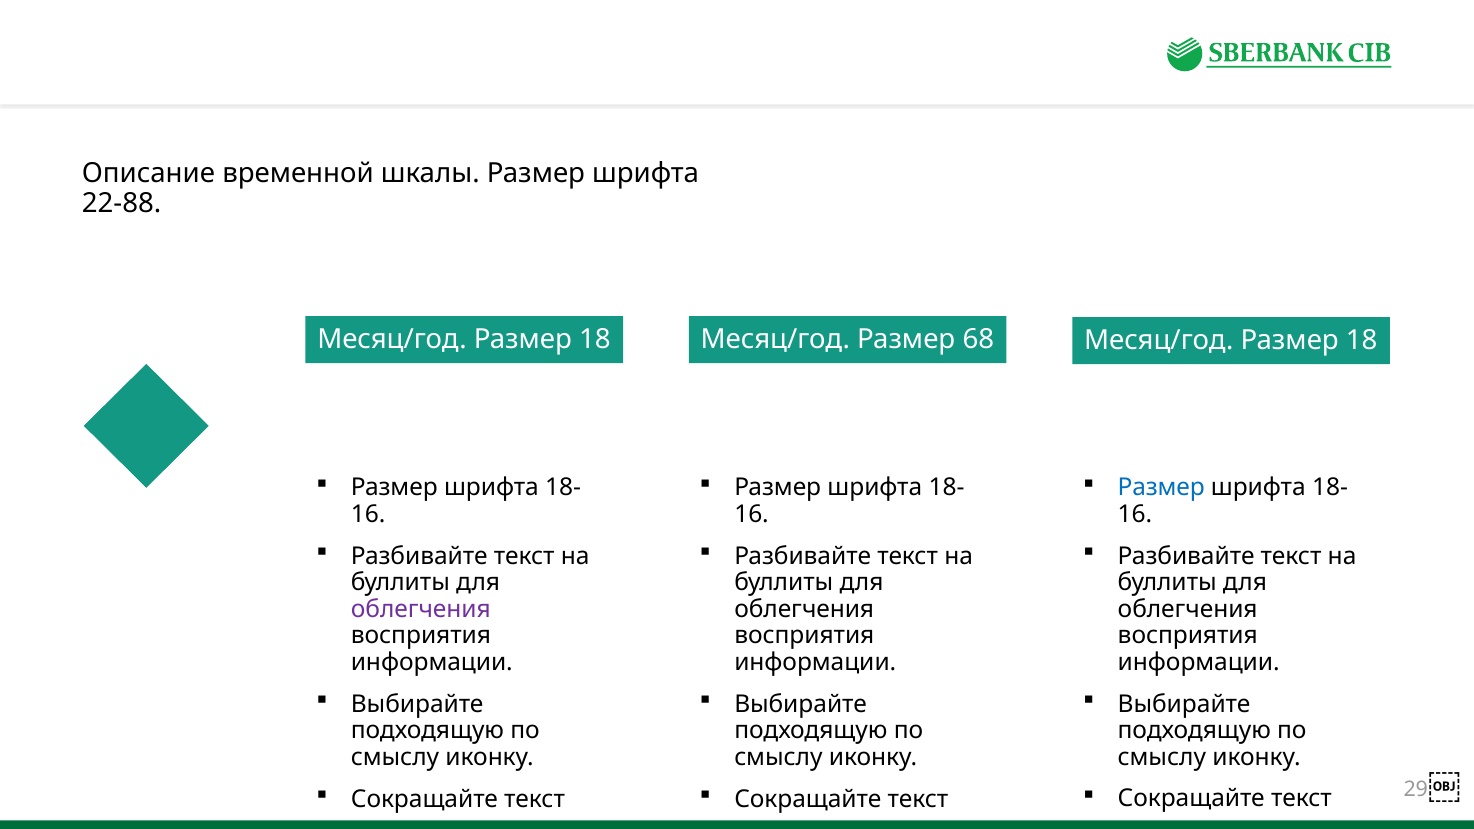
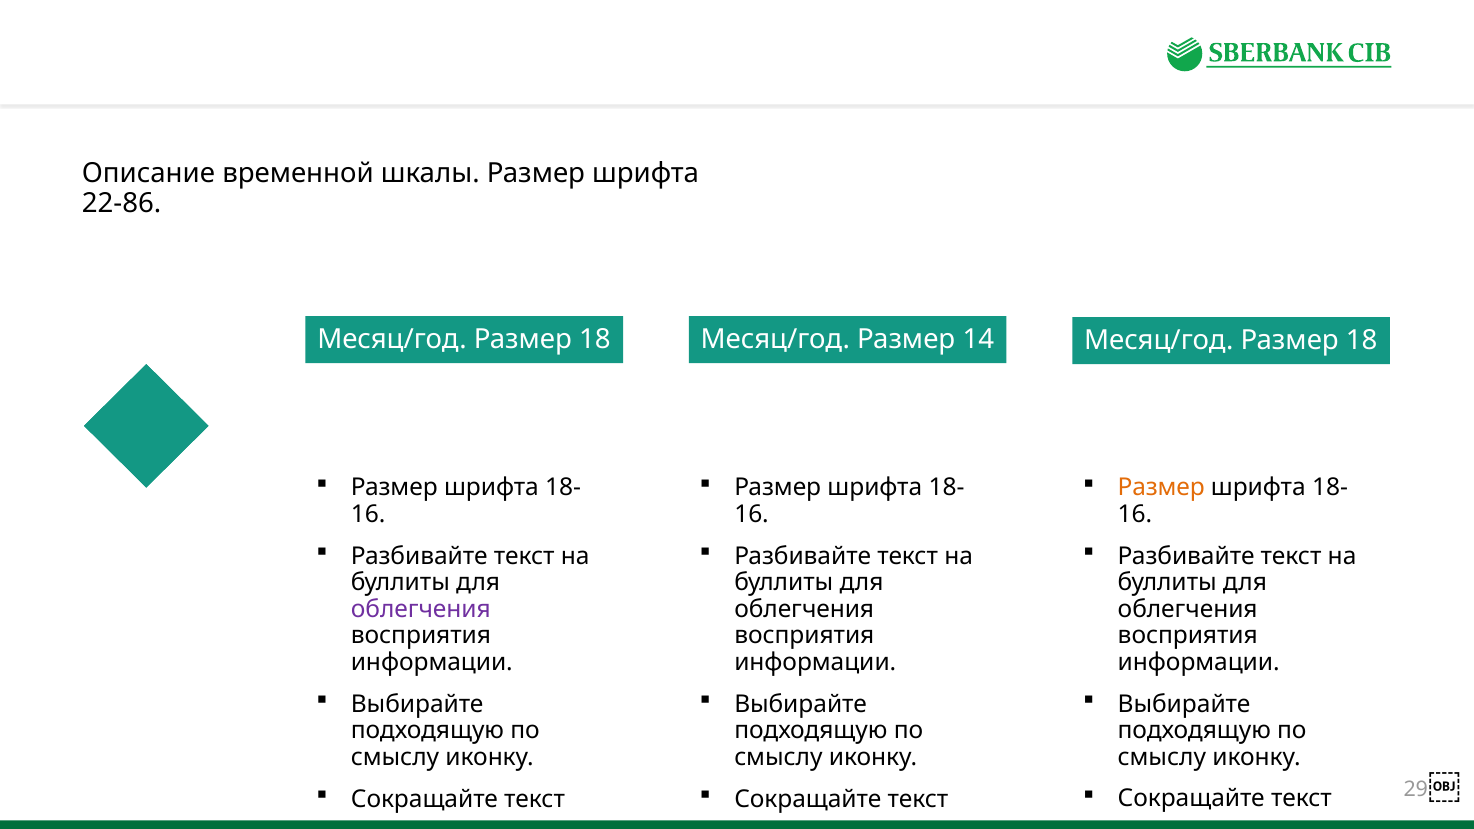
22-88: 22-88 -> 22-86
68: 68 -> 14
Размер at (1161, 488) colour: blue -> orange
